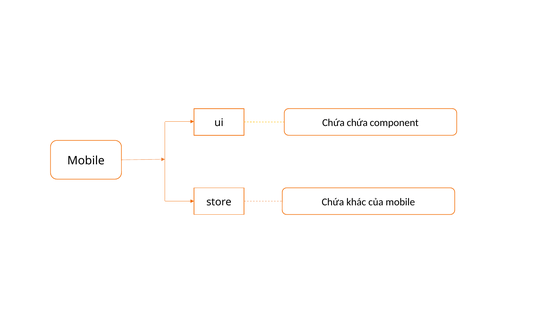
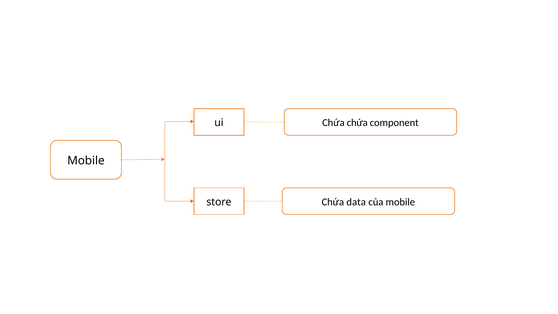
khác: khác -> data
